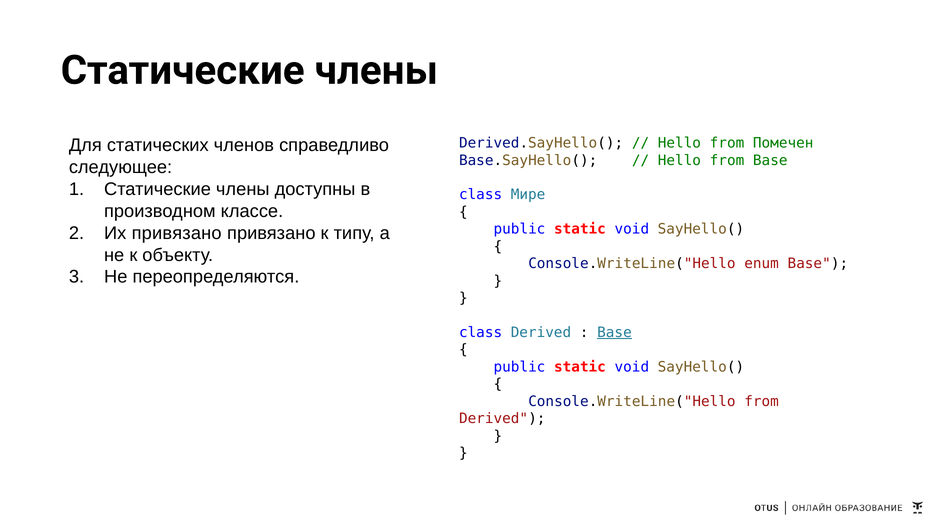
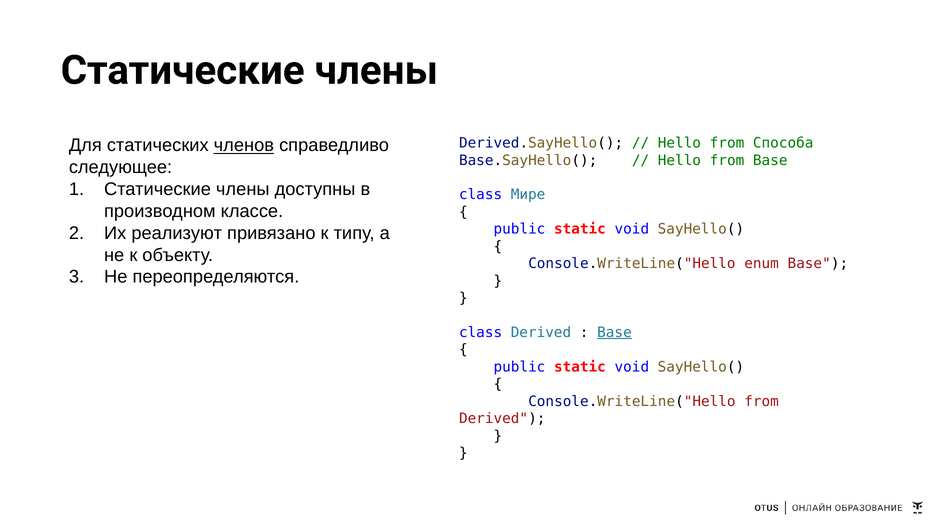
Помечен: Помечен -> Способа
членов underline: none -> present
Их привязано: привязано -> реализуют
